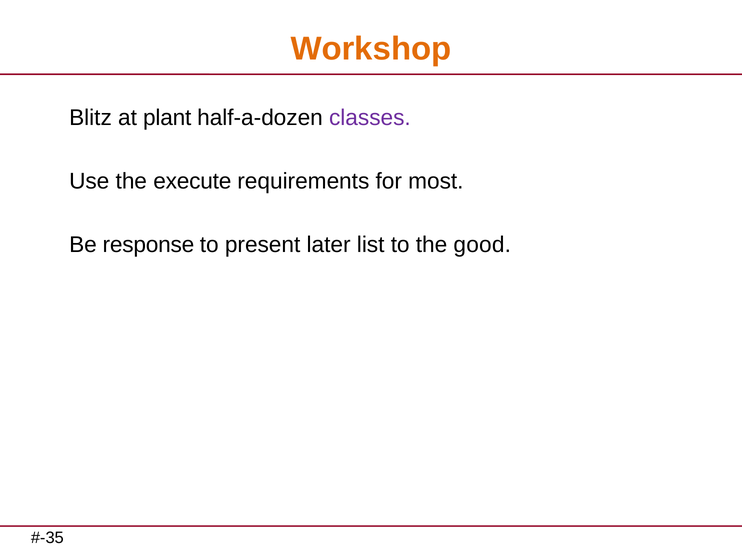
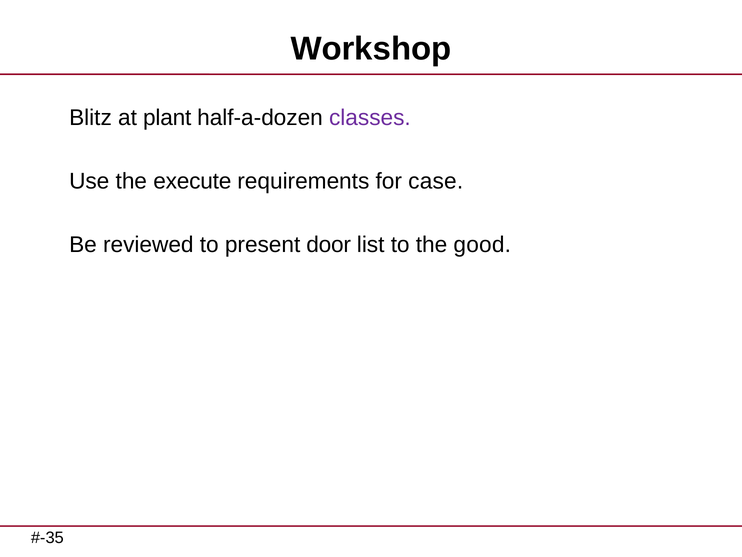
Workshop colour: orange -> black
most: most -> case
response: response -> reviewed
later: later -> door
